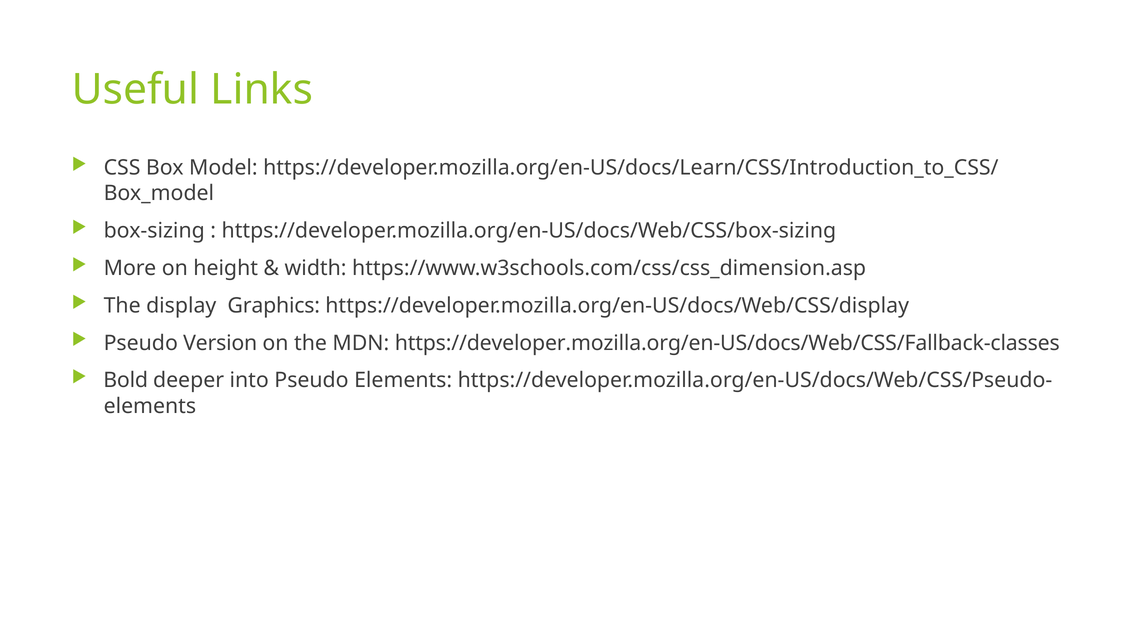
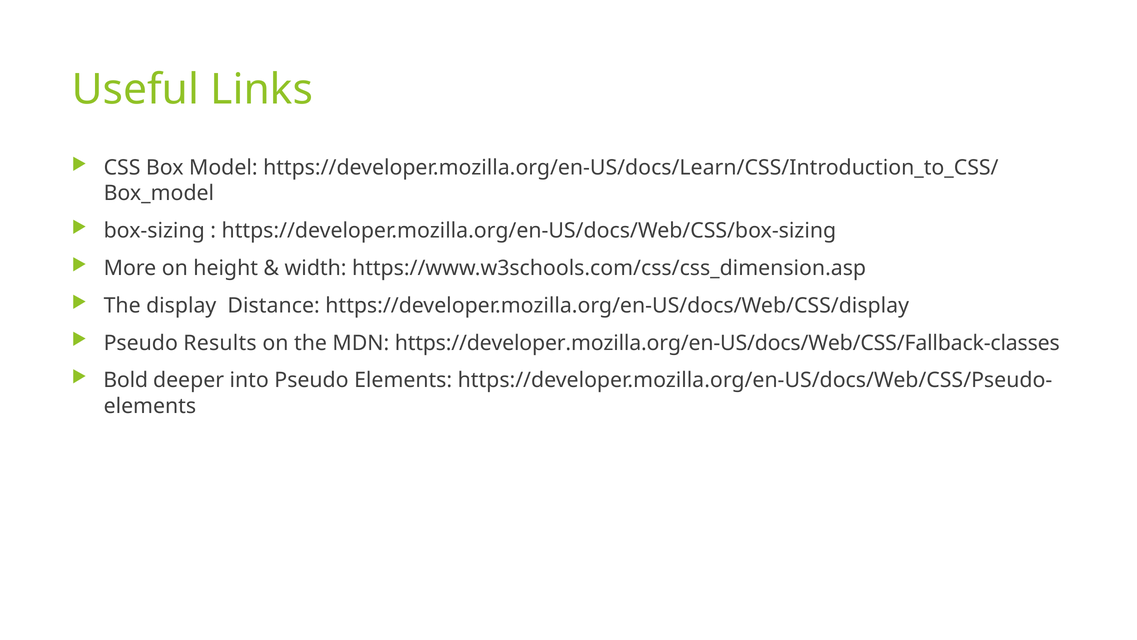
Graphics: Graphics -> Distance
Version: Version -> Results
